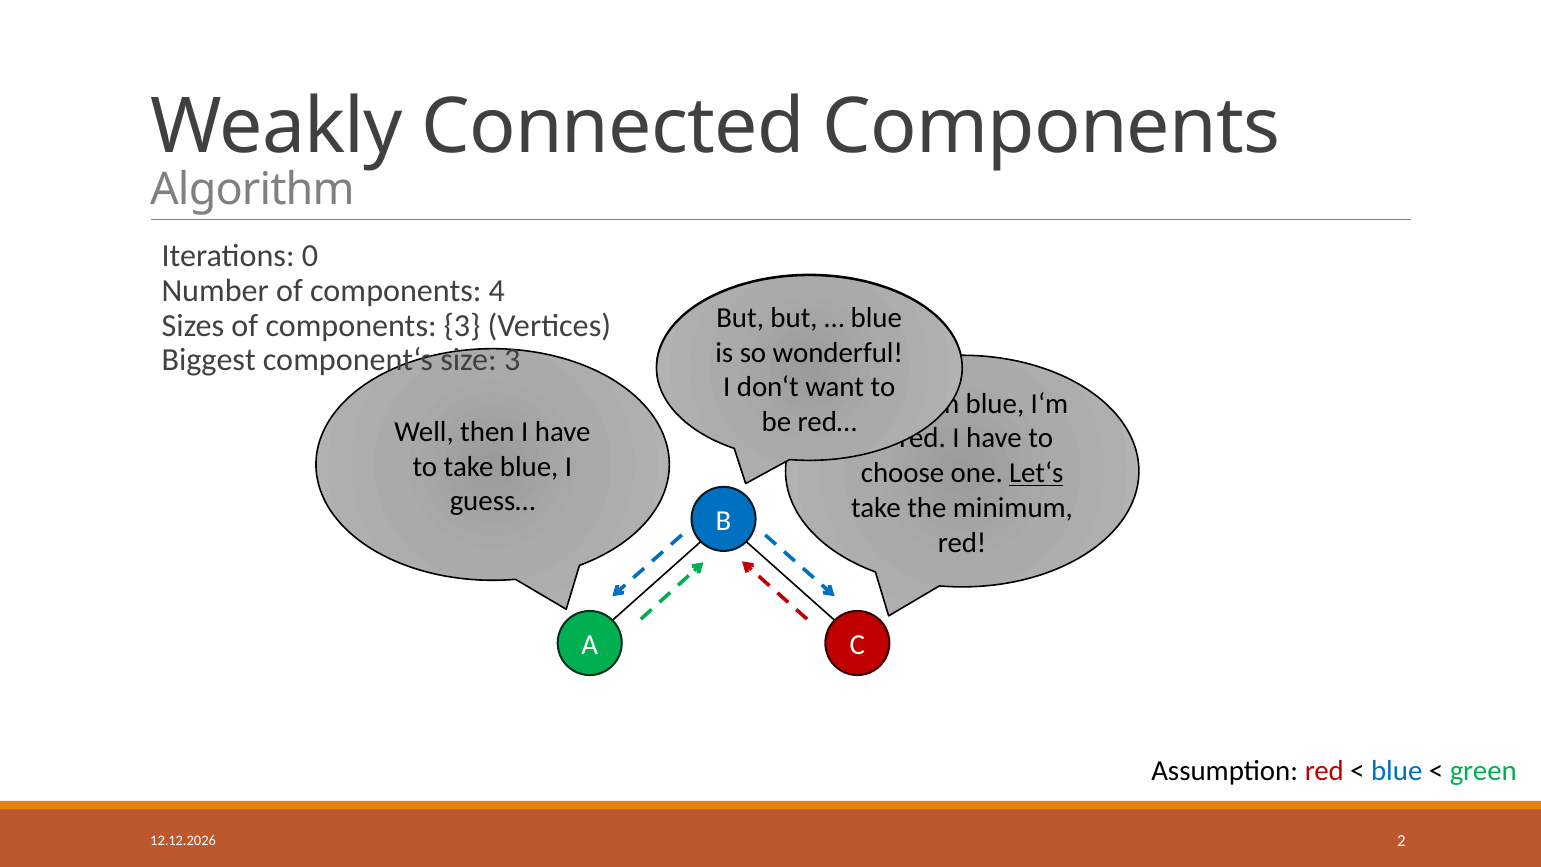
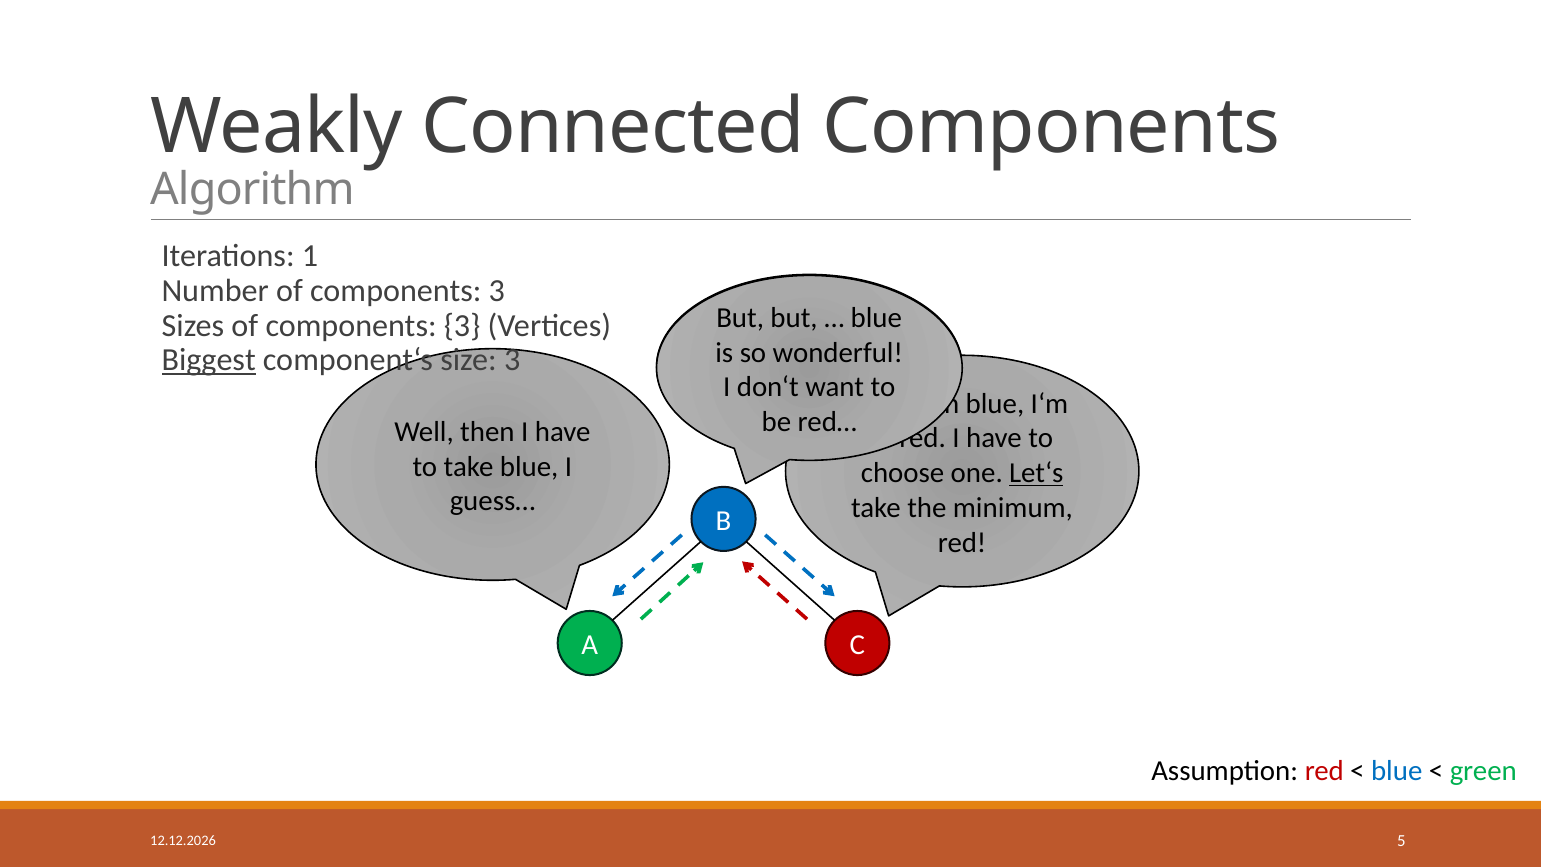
0: 0 -> 1
Number of components 4: 4 -> 3
Biggest underline: none -> present
2: 2 -> 5
